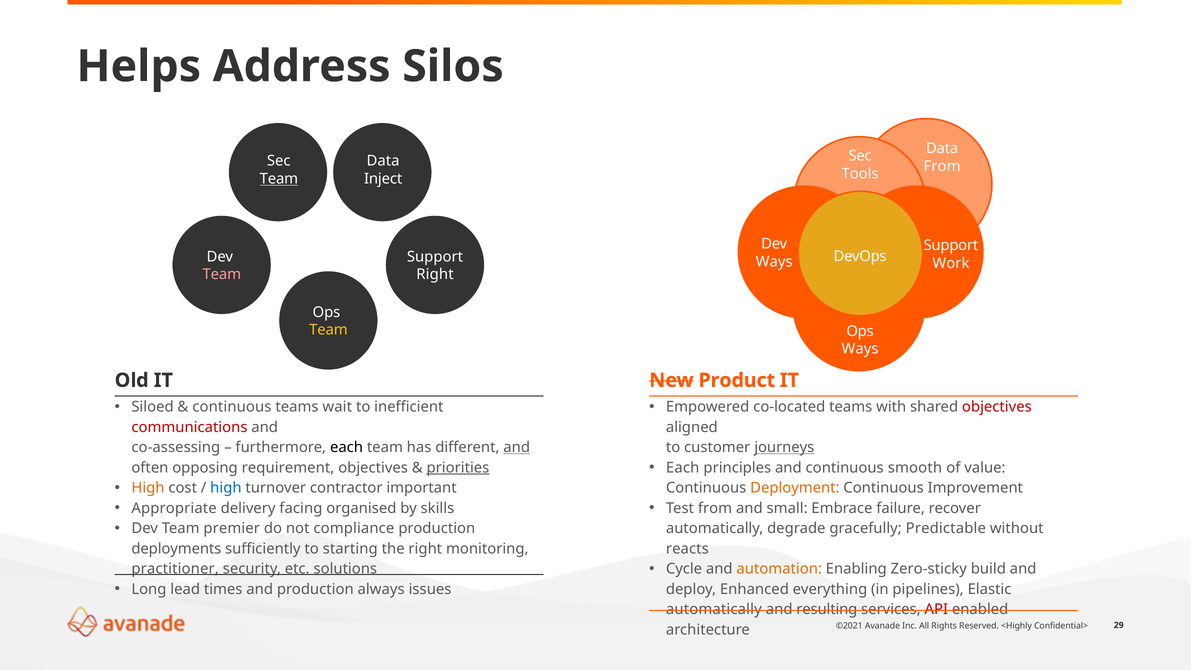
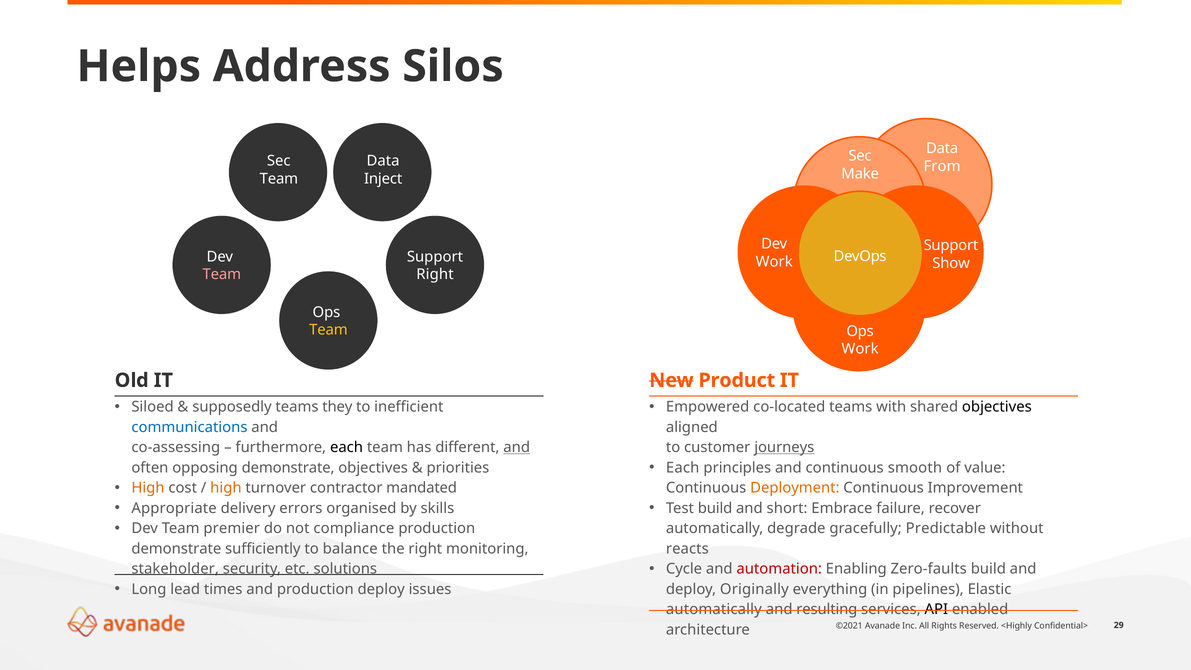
Tools: Tools -> Make
Team at (279, 179) underline: present -> none
Ways at (774, 262): Ways -> Work
Work: Work -> Show
Ways at (860, 349): Ways -> Work
continuous at (232, 407): continuous -> supposedly
wait: wait -> they
objectives at (997, 407) colour: red -> black
communications colour: red -> blue
opposing requirement: requirement -> demonstrate
priorities underline: present -> none
high at (226, 488) colour: blue -> orange
important: important -> mandated
facing: facing -> errors
Test from: from -> build
small: small -> short
deployments at (176, 549): deployments -> demonstrate
starting: starting -> balance
automation colour: orange -> red
Zero-sticky: Zero-sticky -> Zero-faults
practitioner: practitioner -> stakeholder
production always: always -> deploy
Enhanced: Enhanced -> Originally
API colour: red -> black
